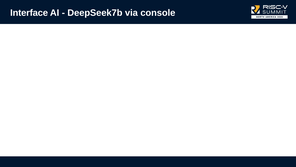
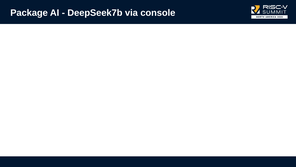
Interface: Interface -> Package
